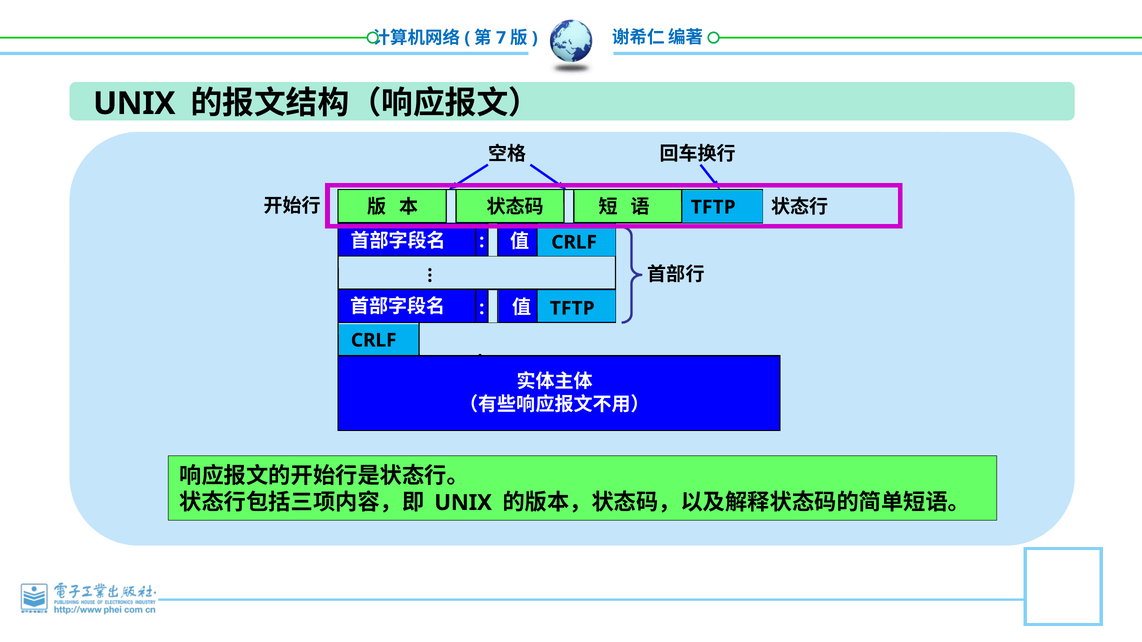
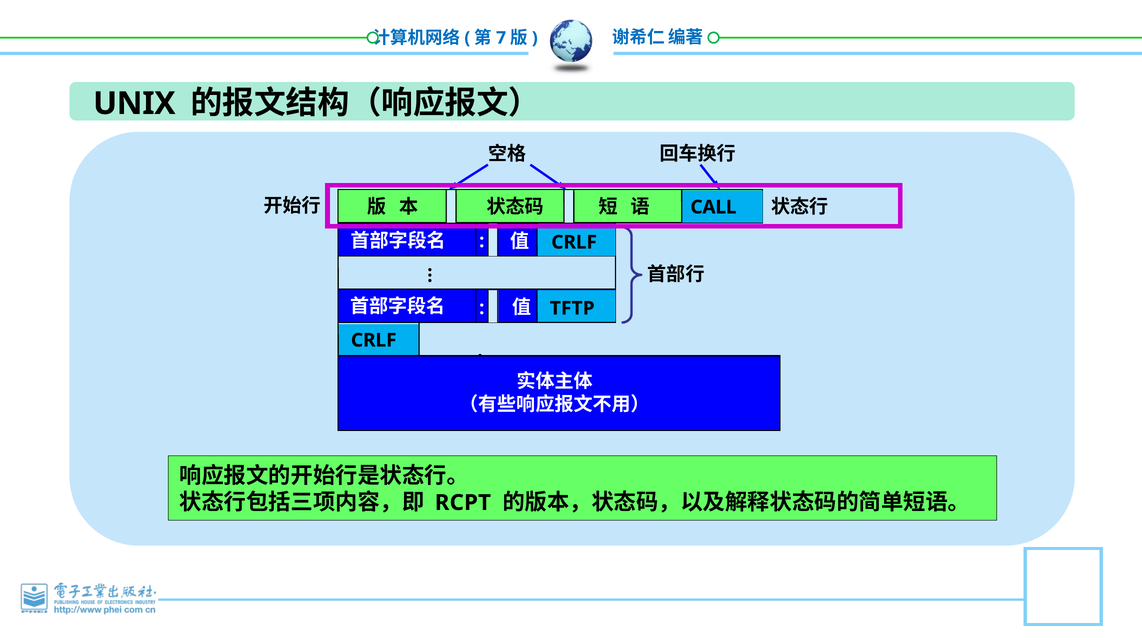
TFTP at (713, 207): TFTP -> CALL
UNIX at (463, 503): UNIX -> RCPT
